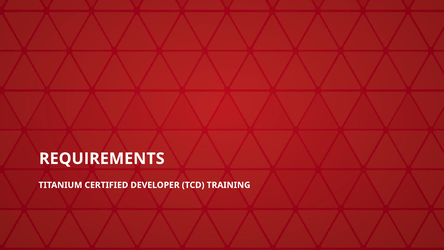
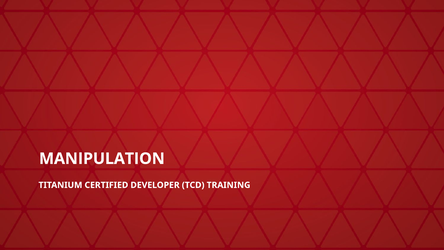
REQUIREMENTS: REQUIREMENTS -> MANIPULATION
